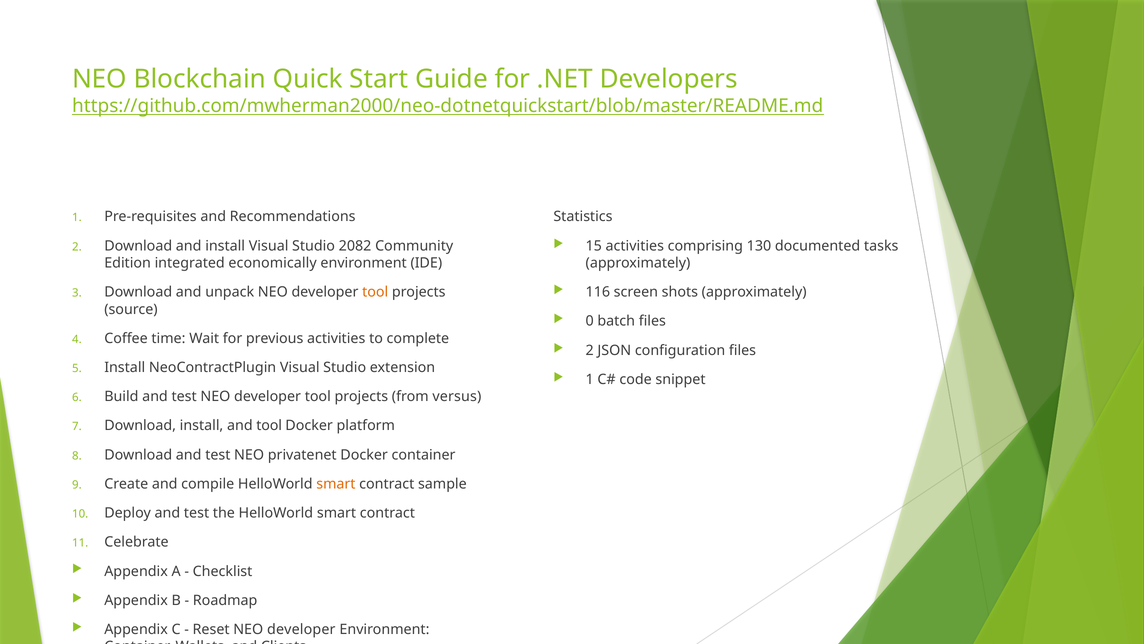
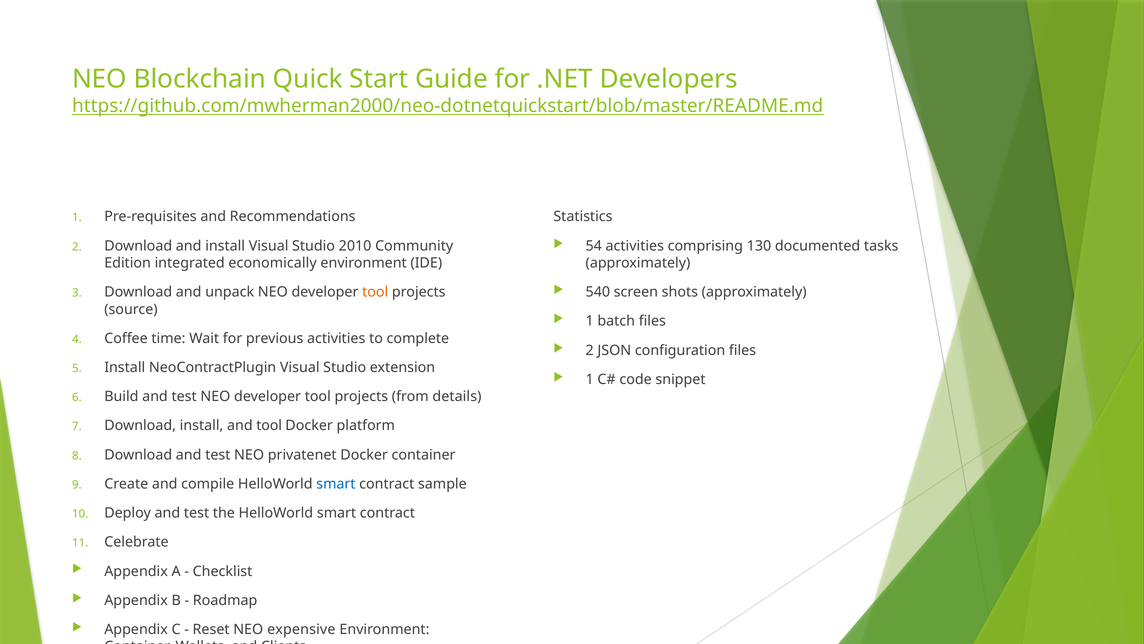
15: 15 -> 54
2082: 2082 -> 2010
116: 116 -> 540
0 at (590, 321): 0 -> 1
versus: versus -> details
smart at (336, 484) colour: orange -> blue
Reset NEO developer: developer -> expensive
